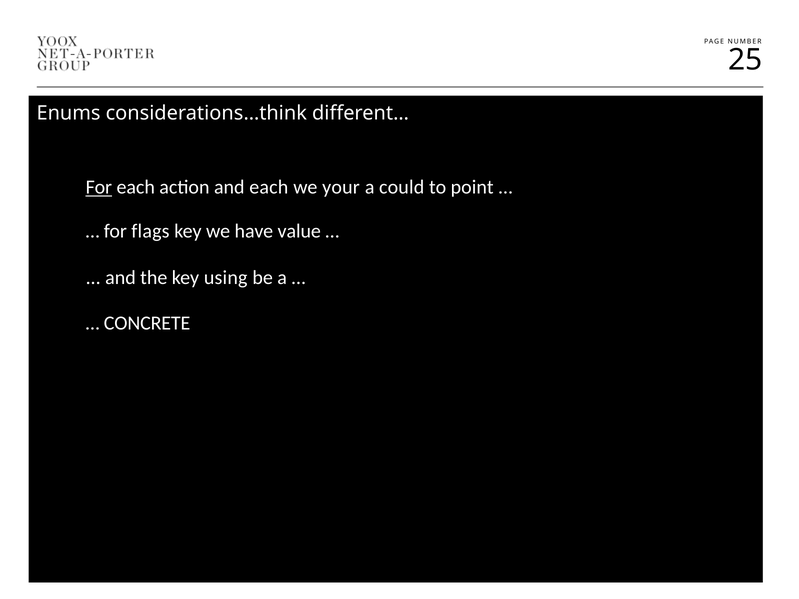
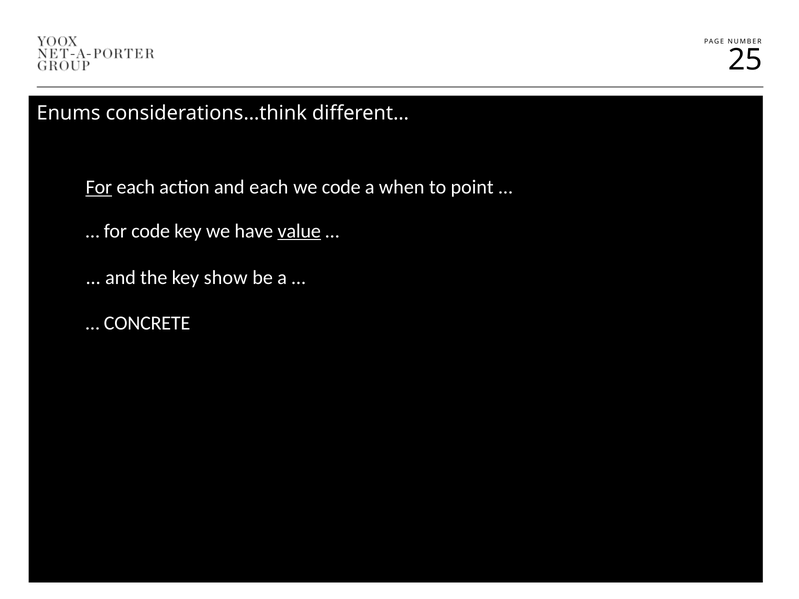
we your: your -> code
could: could -> when
for flags: flags -> code
value underline: none -> present
using: using -> show
